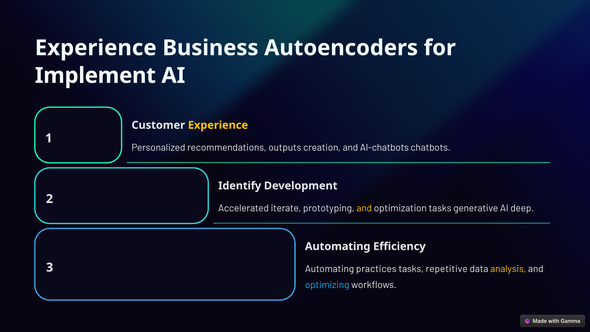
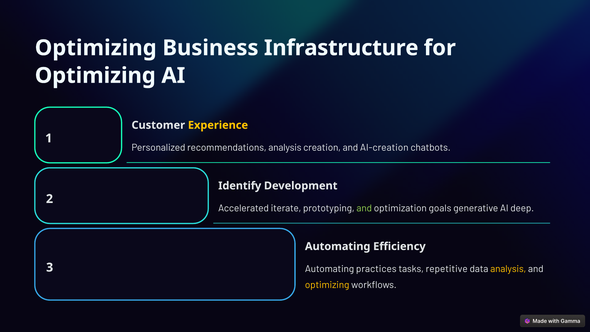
Experience at (96, 48): Experience -> Optimizing
Autoencoders: Autoencoders -> Infrastructure
Implement at (95, 76): Implement -> Optimizing
recommendations outputs: outputs -> analysis
AI-chatbots: AI-chatbots -> AI-creation
and at (364, 208) colour: yellow -> light green
optimization tasks: tasks -> goals
optimizing at (327, 285) colour: light blue -> yellow
